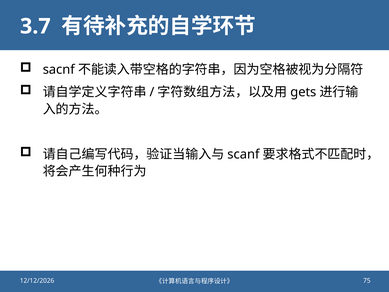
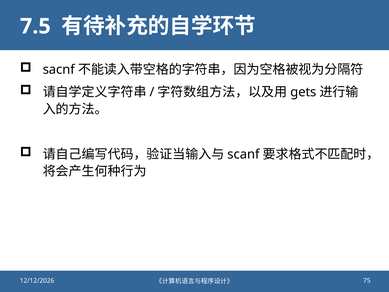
3.7: 3.7 -> 7.5
